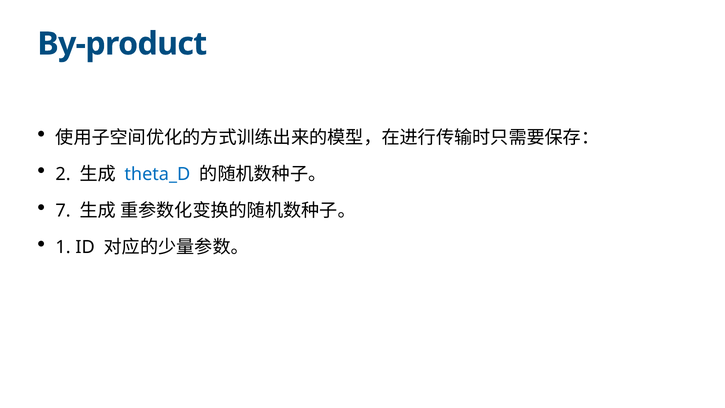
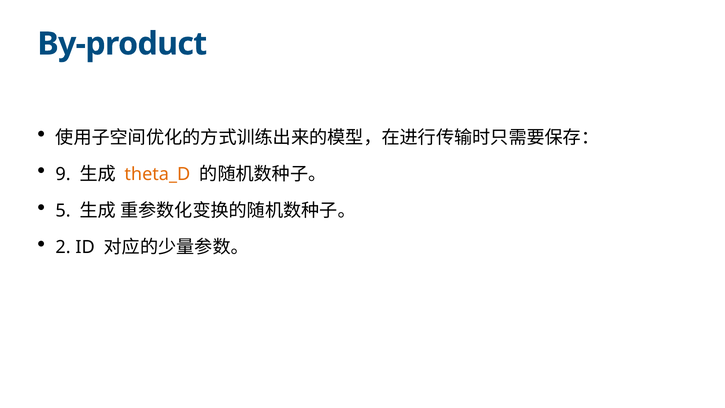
2: 2 -> 9
theta_D colour: blue -> orange
7: 7 -> 5
1: 1 -> 2
